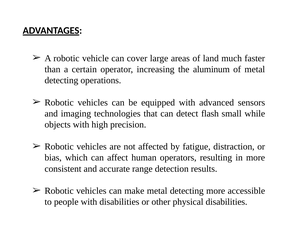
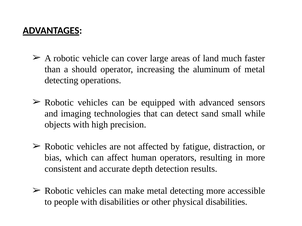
certain: certain -> should
flash: flash -> sand
range: range -> depth
